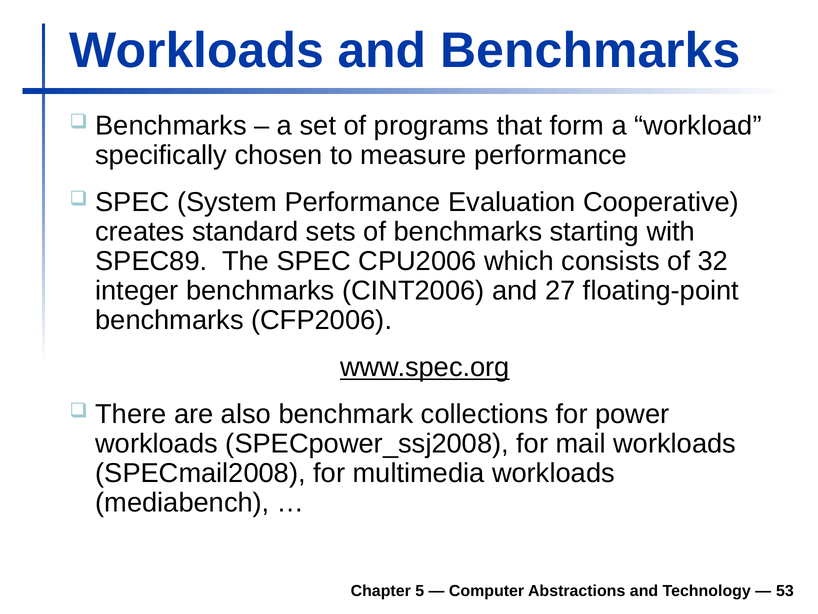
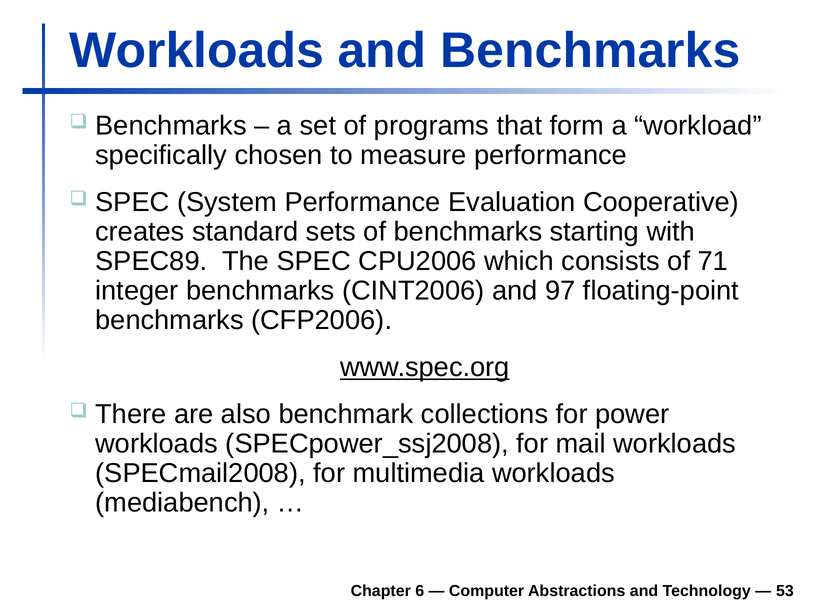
32: 32 -> 71
27: 27 -> 97
5: 5 -> 6
